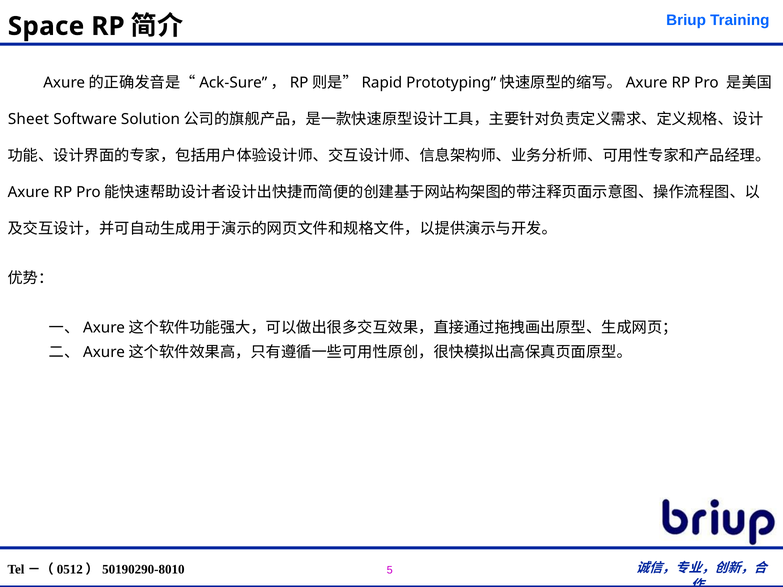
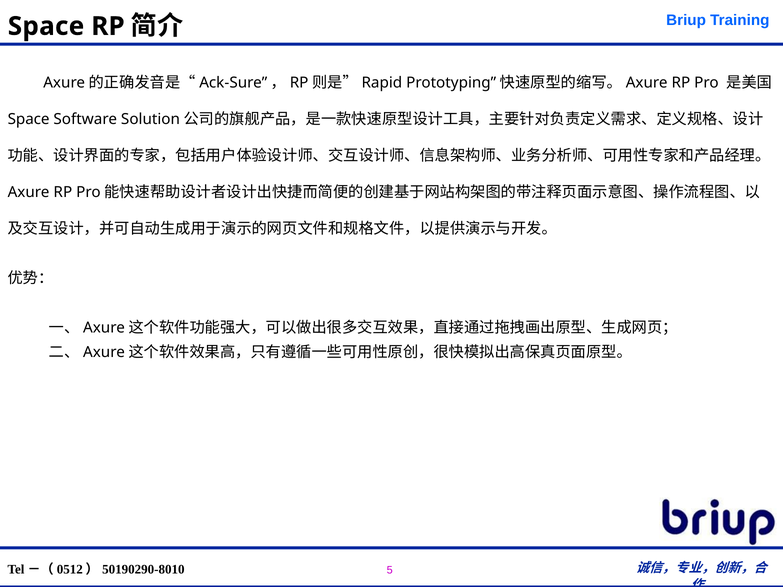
Sheet at (29, 119): Sheet -> Space
